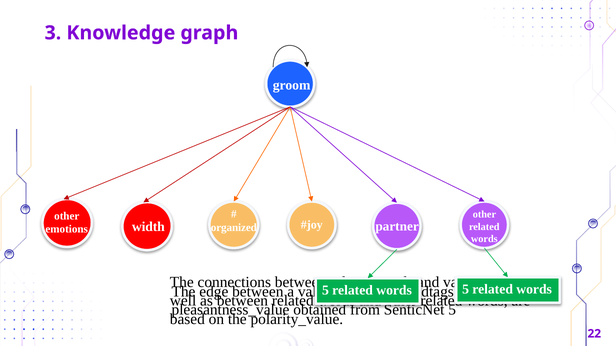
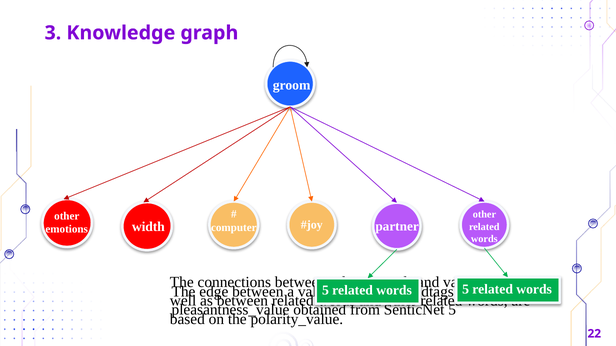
organized: organized -> computer
